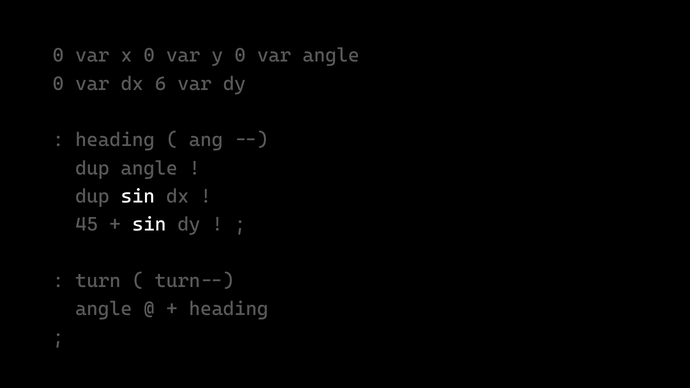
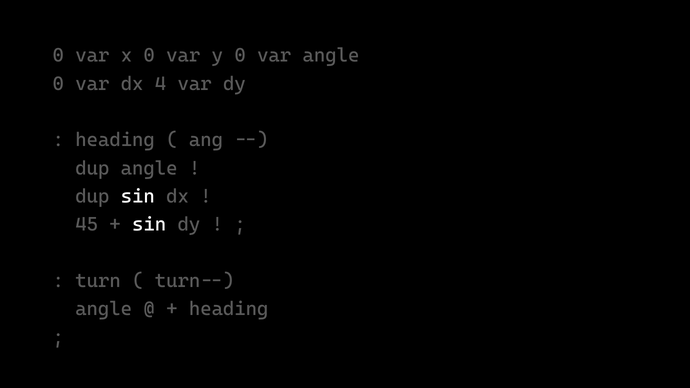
6: 6 -> 4
